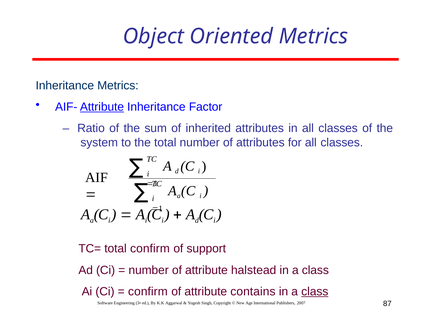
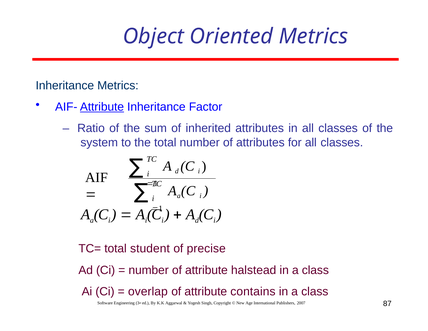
total confirm: confirm -> student
support: support -> precise
confirm at (148, 291): confirm -> overlap
class at (315, 291) underline: present -> none
